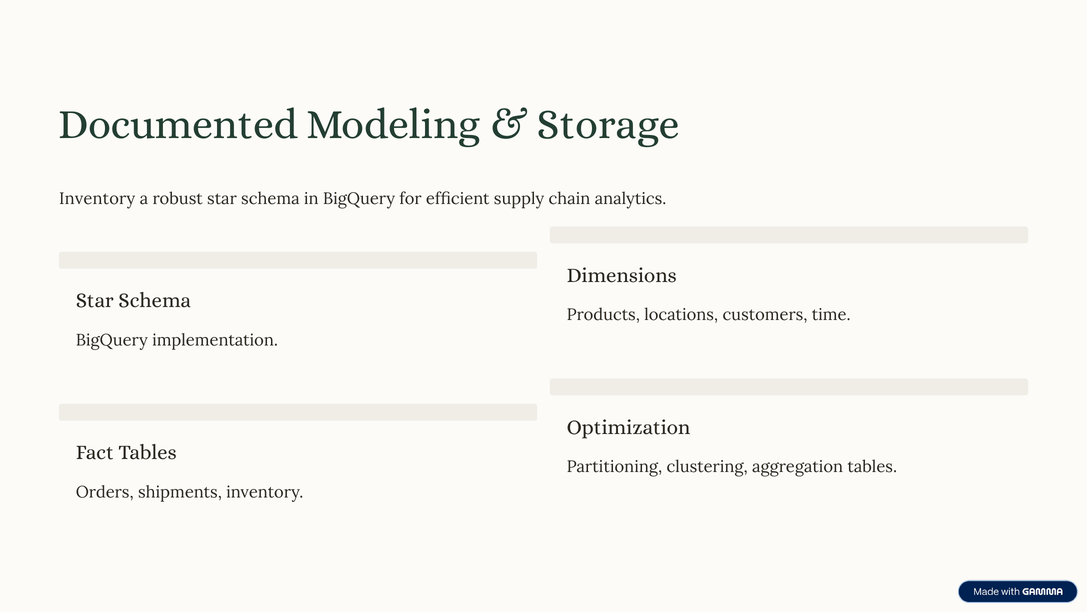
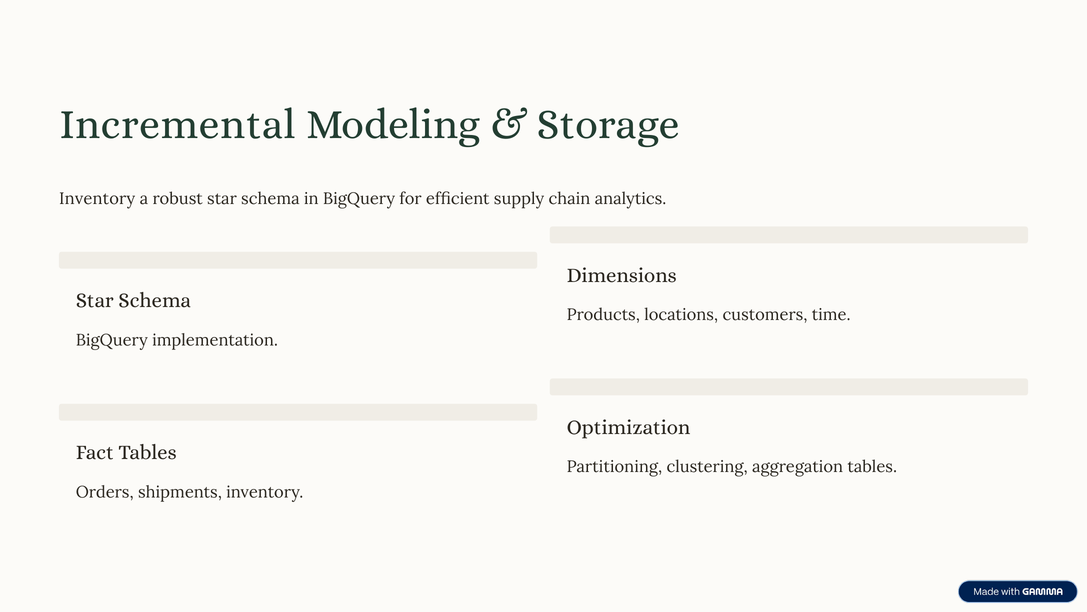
Documented: Documented -> Incremental
